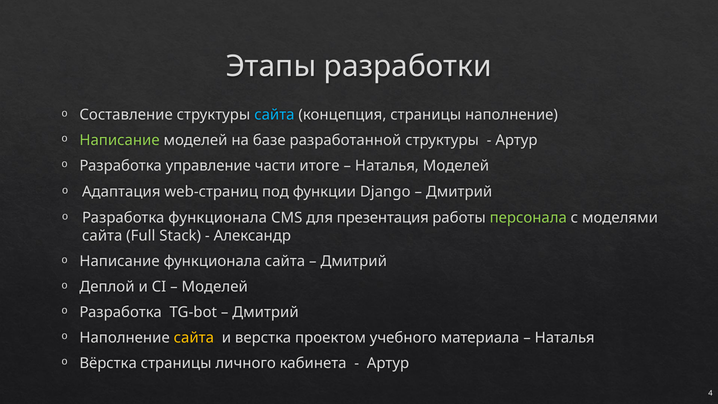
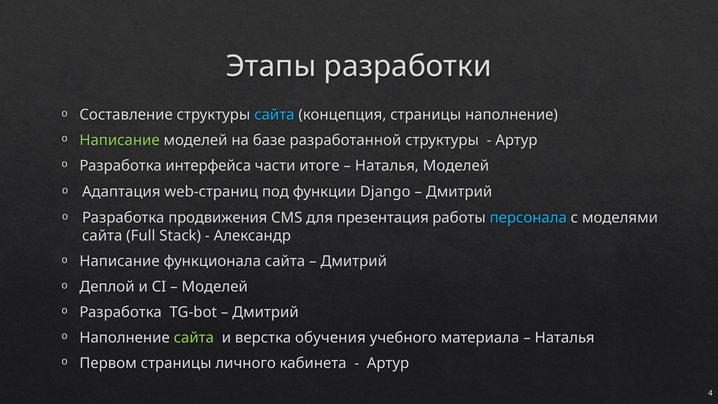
управление: управление -> интерфейса
Разработка функционала: функционала -> продвижения
персонала colour: light green -> light blue
сайта at (194, 338) colour: yellow -> light green
проектом: проектом -> обучения
Вёрстка: Вёрстка -> Первом
